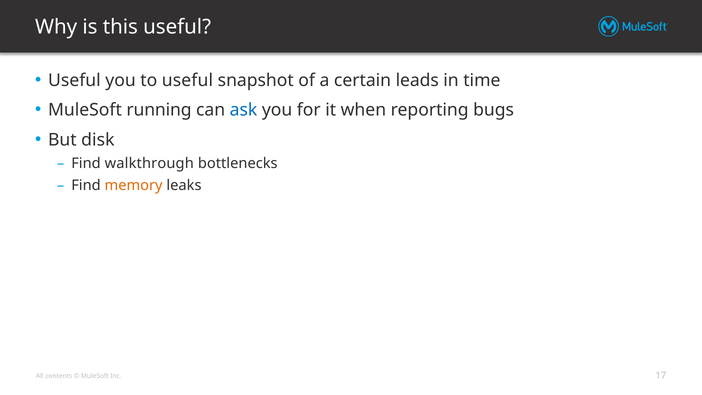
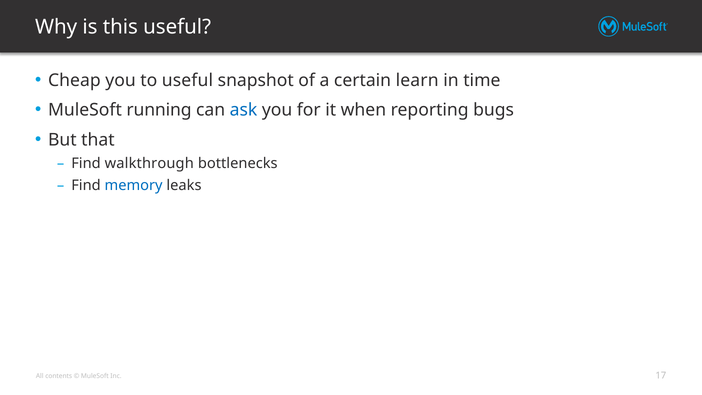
Useful at (74, 80): Useful -> Cheap
leads: leads -> learn
disk: disk -> that
memory colour: orange -> blue
